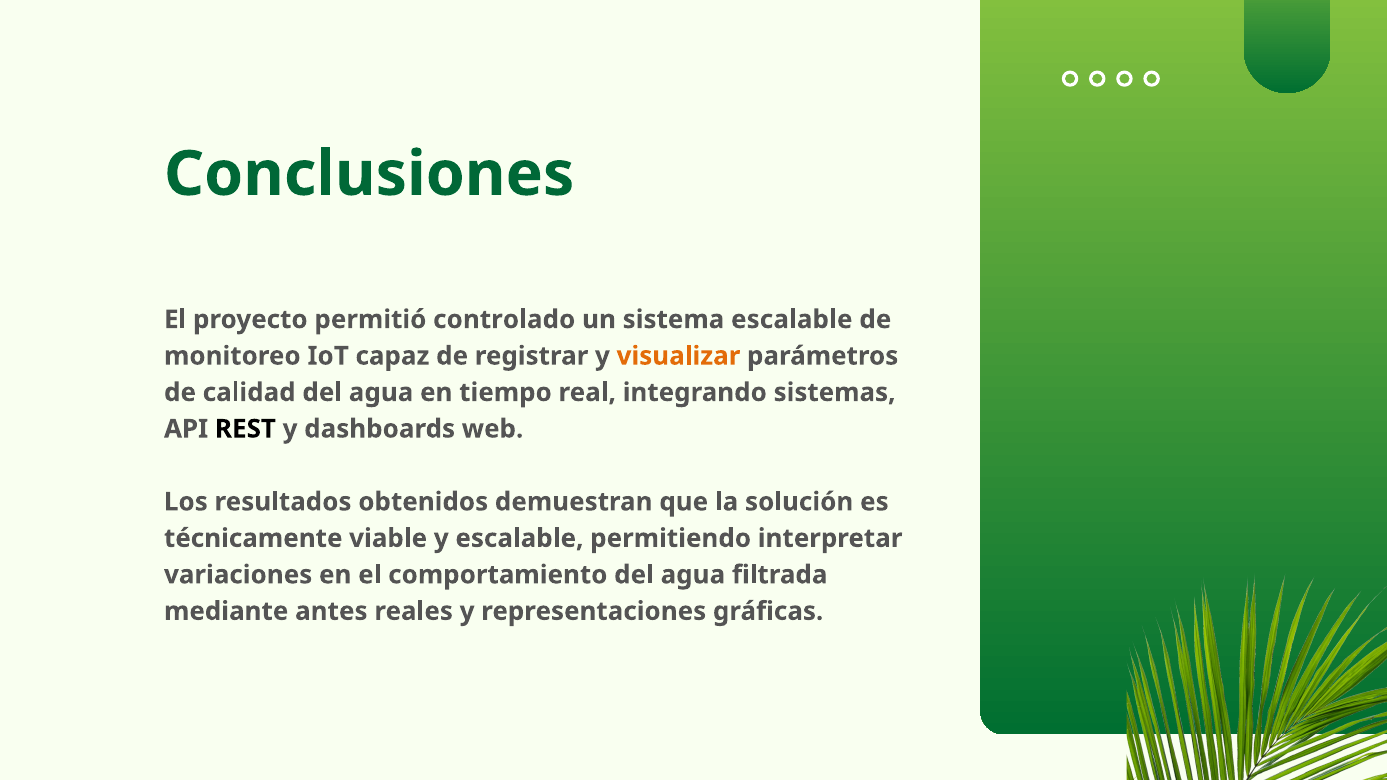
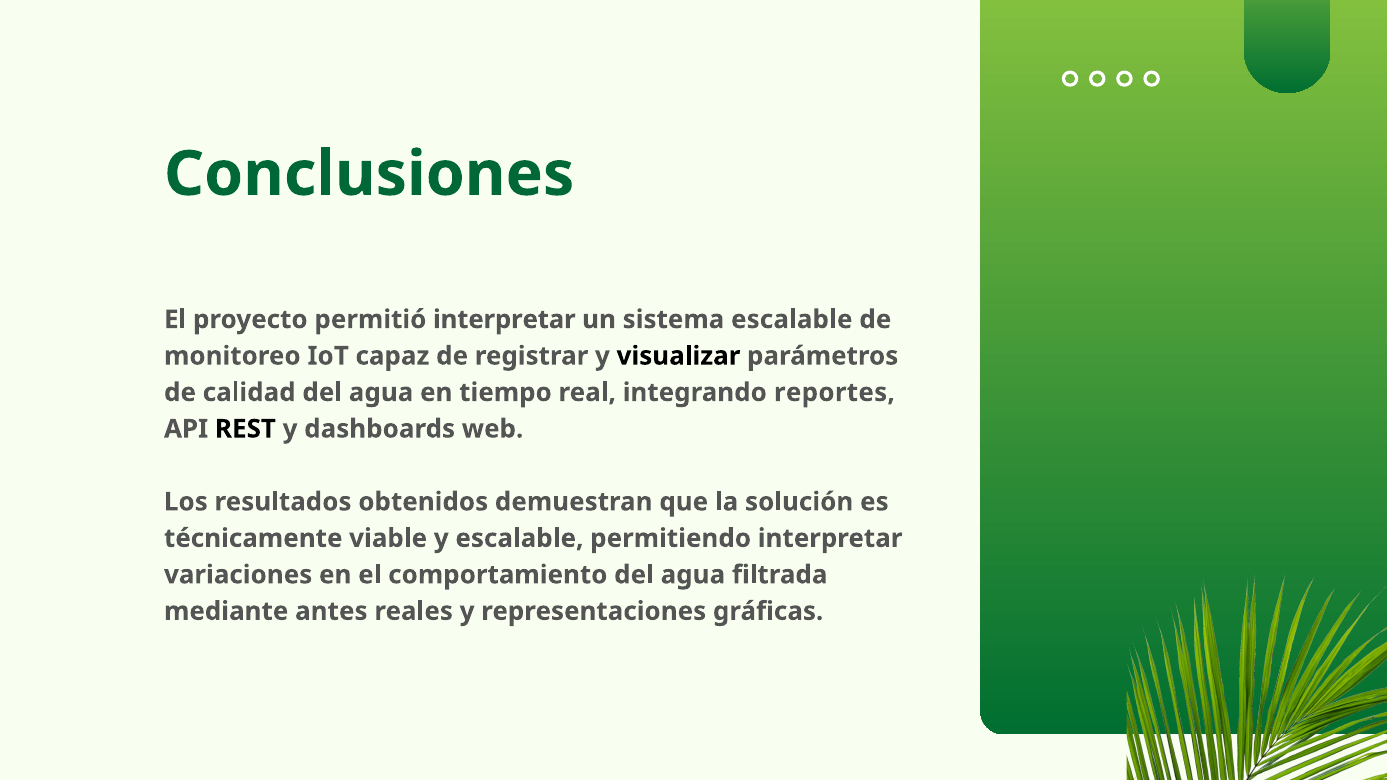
permitió controlado: controlado -> interpretar
visualizar colour: orange -> black
sistemas: sistemas -> reportes
